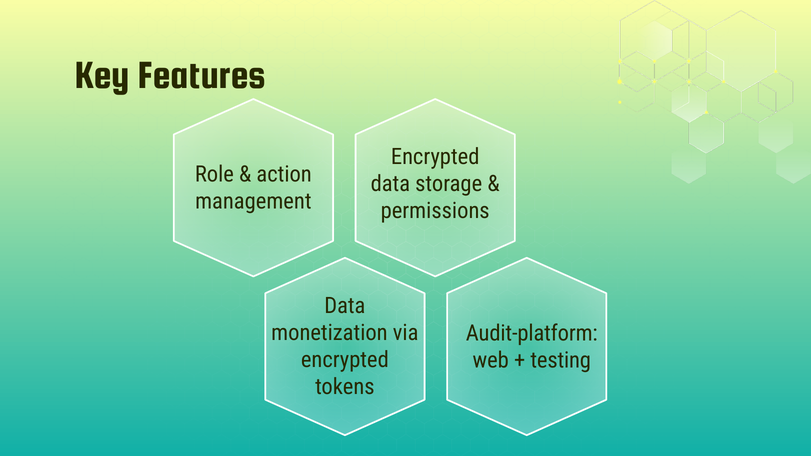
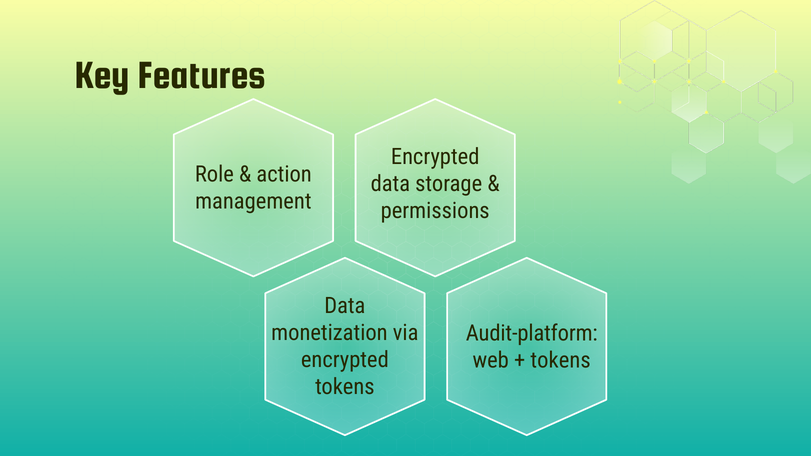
testing at (561, 361): testing -> tokens
